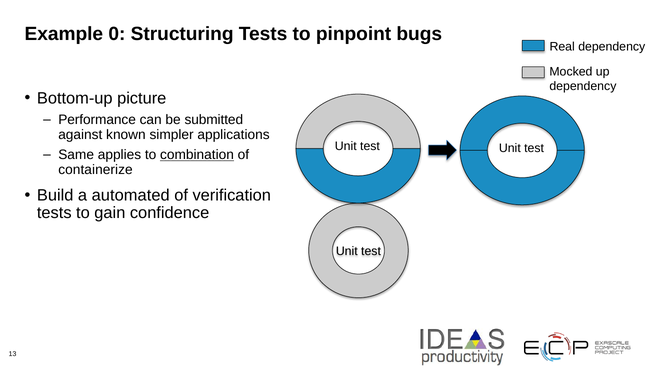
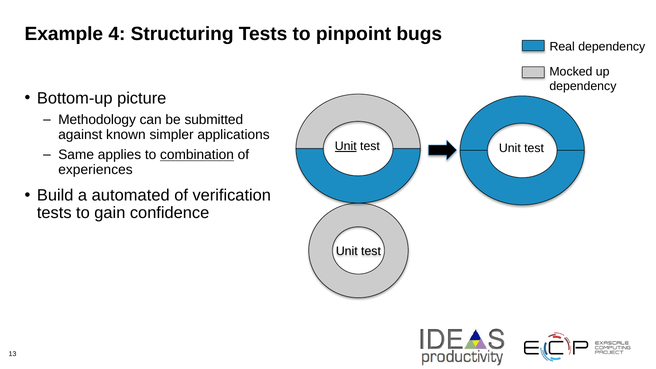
0: 0 -> 4
Performance: Performance -> Methodology
Unit at (346, 146) underline: none -> present
containerize: containerize -> experiences
